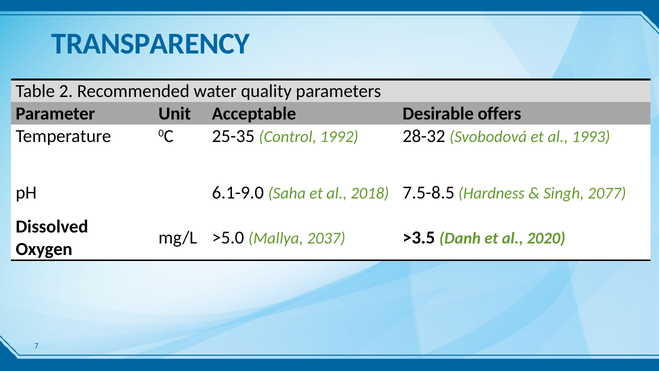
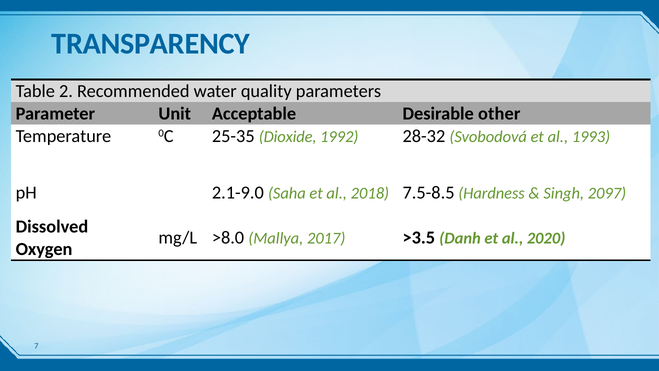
offers: offers -> other
Control: Control -> Dioxide
6.1-9.0: 6.1-9.0 -> 2.1-9.0
2077: 2077 -> 2097
>5.0: >5.0 -> >8.0
2037: 2037 -> 2017
